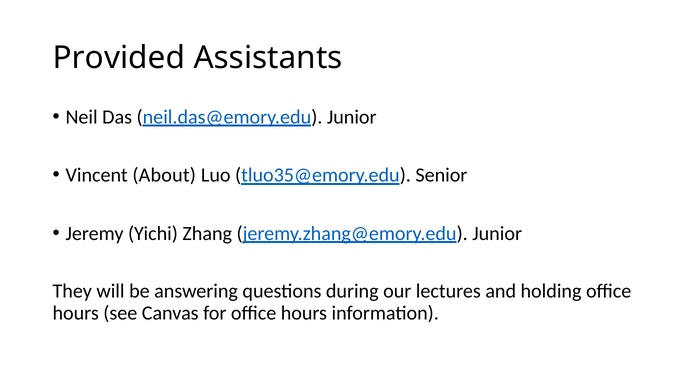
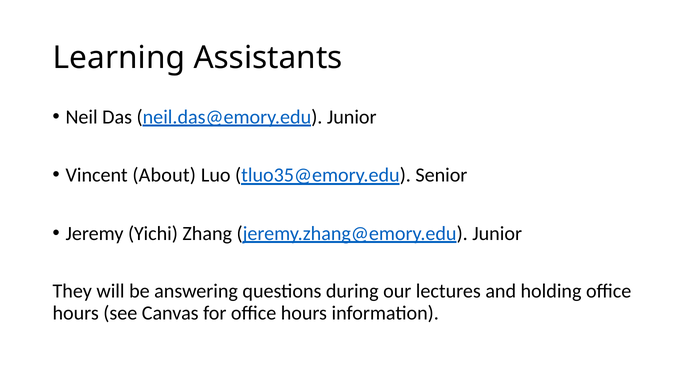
Provided: Provided -> Learning
